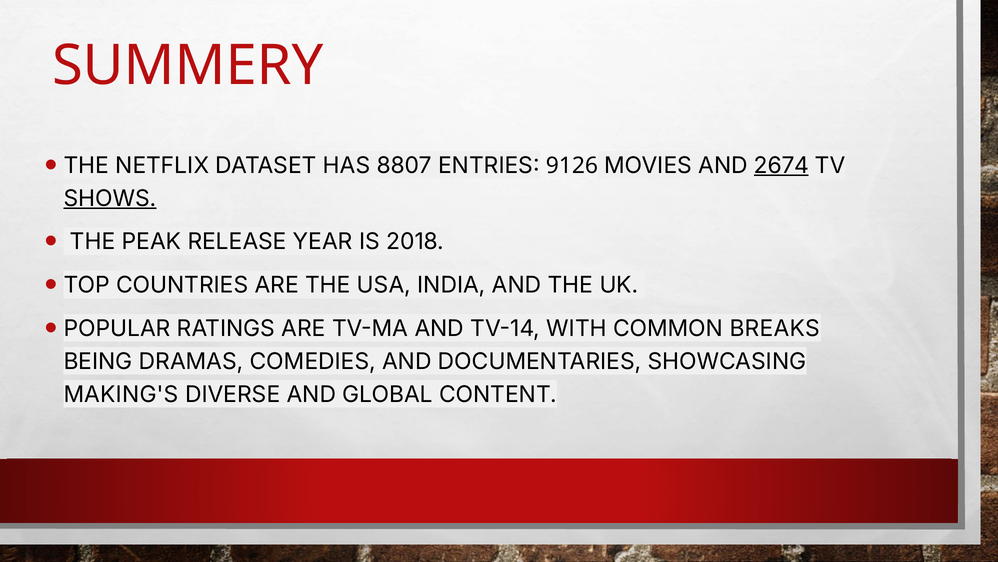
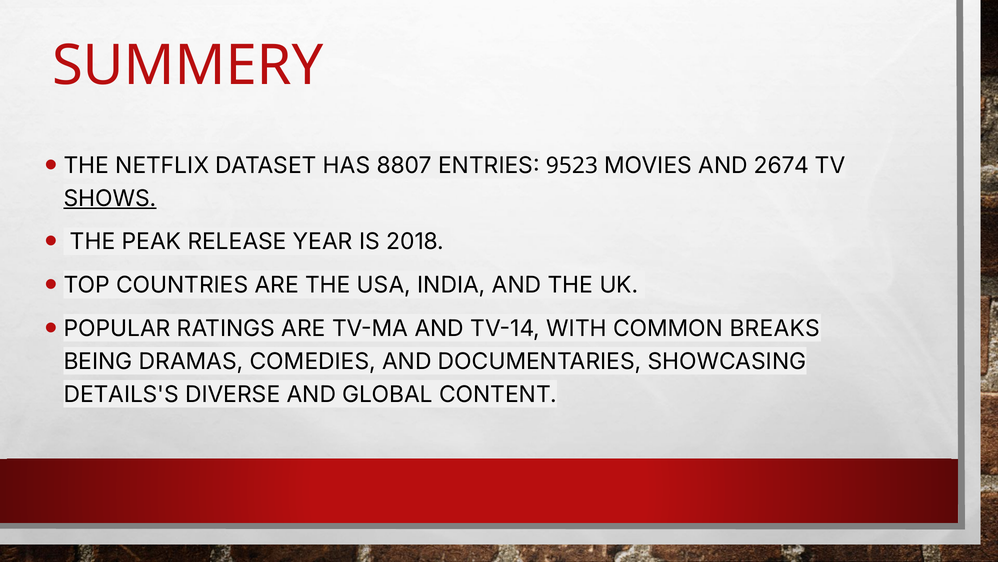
9126: 9126 -> 9523
2674 underline: present -> none
MAKING'S: MAKING'S -> DETAILS'S
